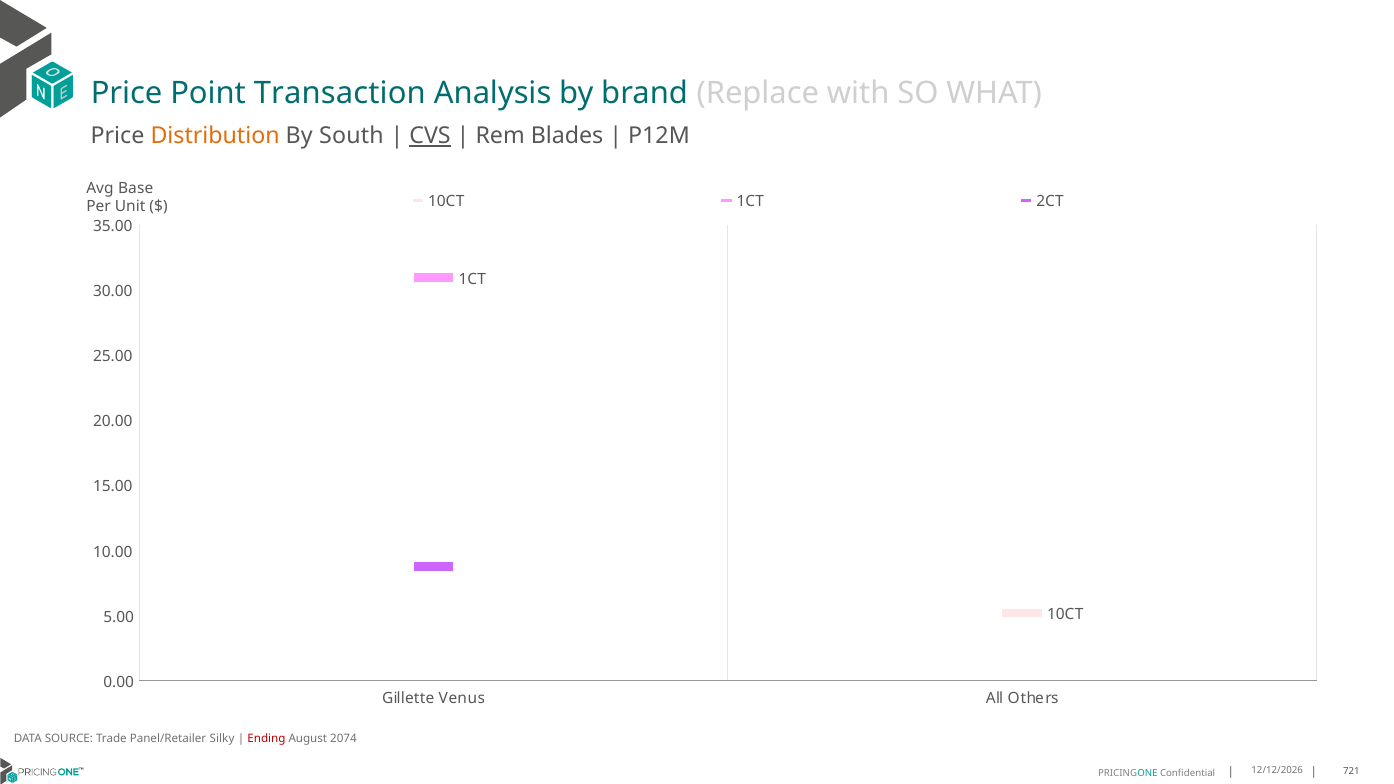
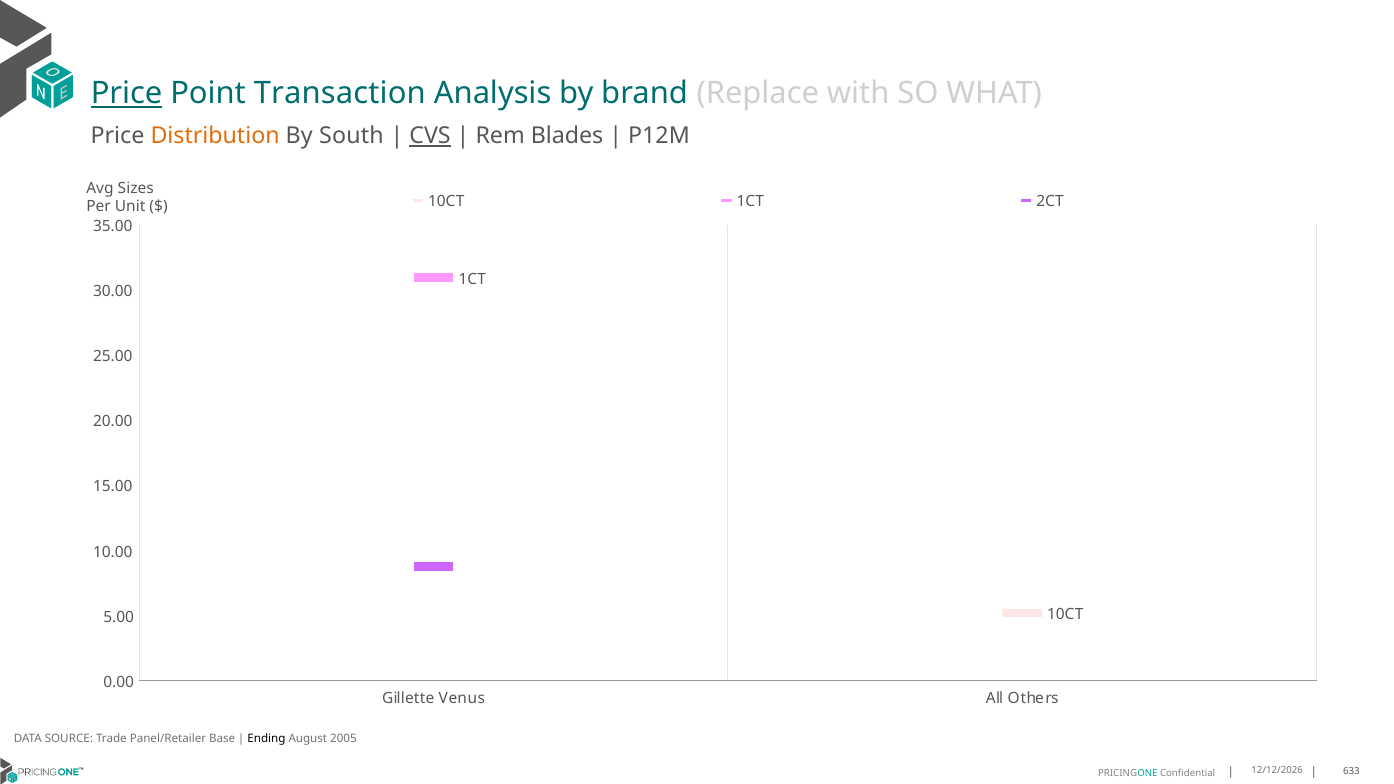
Price at (127, 94) underline: none -> present
Base: Base -> Sizes
Silky: Silky -> Base
Ending colour: red -> black
2074: 2074 -> 2005
721: 721 -> 633
